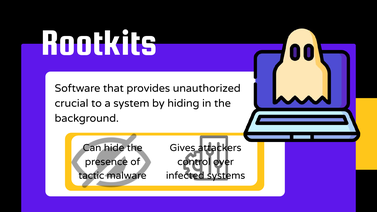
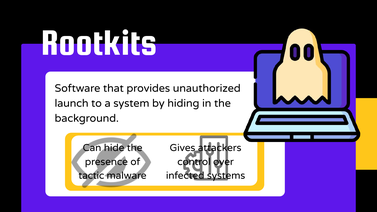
crucial: crucial -> launch
